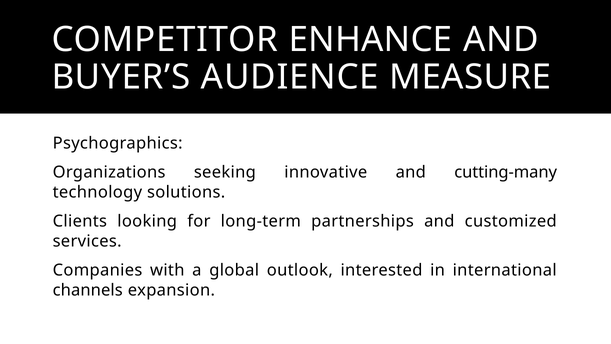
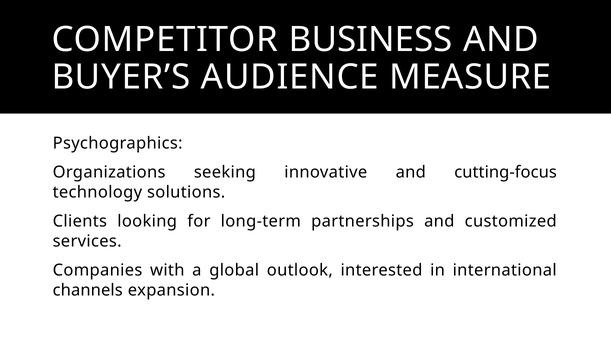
ENHANCE: ENHANCE -> BUSINESS
cutting-many: cutting-many -> cutting-focus
